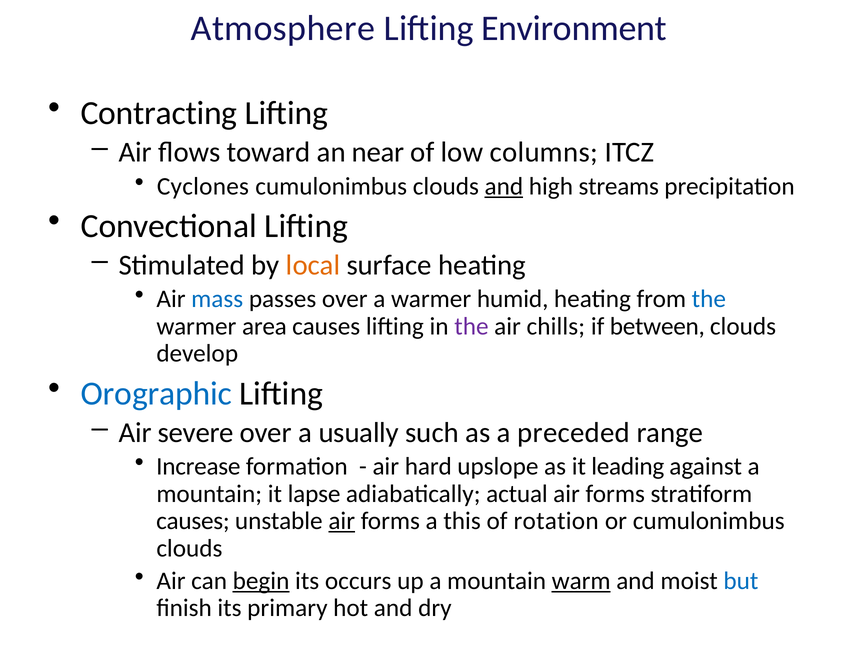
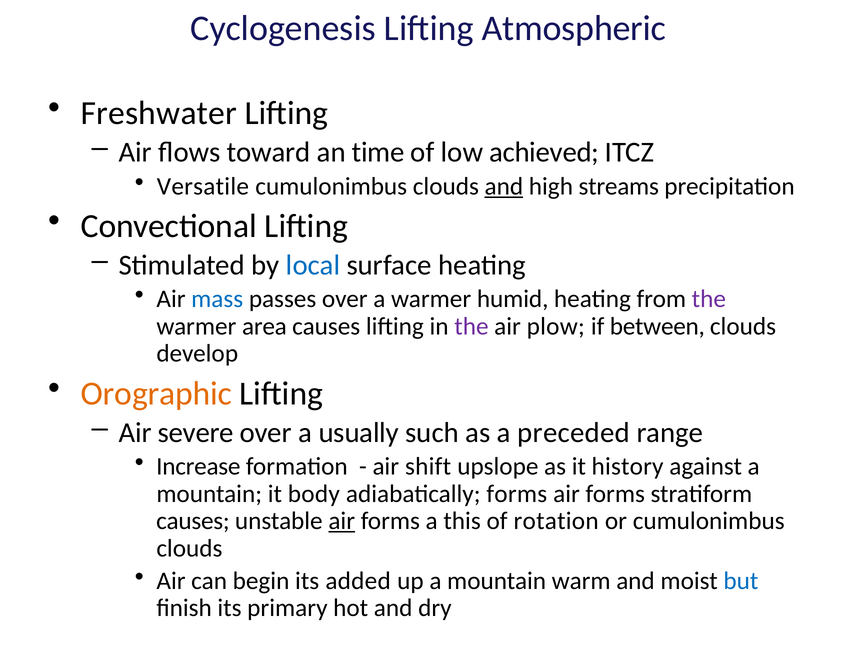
Atmosphere: Atmosphere -> Cyclogenesis
Environment: Environment -> Atmospheric
Contracting: Contracting -> Freshwater
near: near -> time
columns: columns -> achieved
Cyclones: Cyclones -> Versatile
local colour: orange -> blue
the at (709, 299) colour: blue -> purple
chills: chills -> plow
Orographic colour: blue -> orange
hard: hard -> shift
leading: leading -> history
lapse: lapse -> body
adiabatically actual: actual -> forms
begin underline: present -> none
occurs: occurs -> added
warm underline: present -> none
